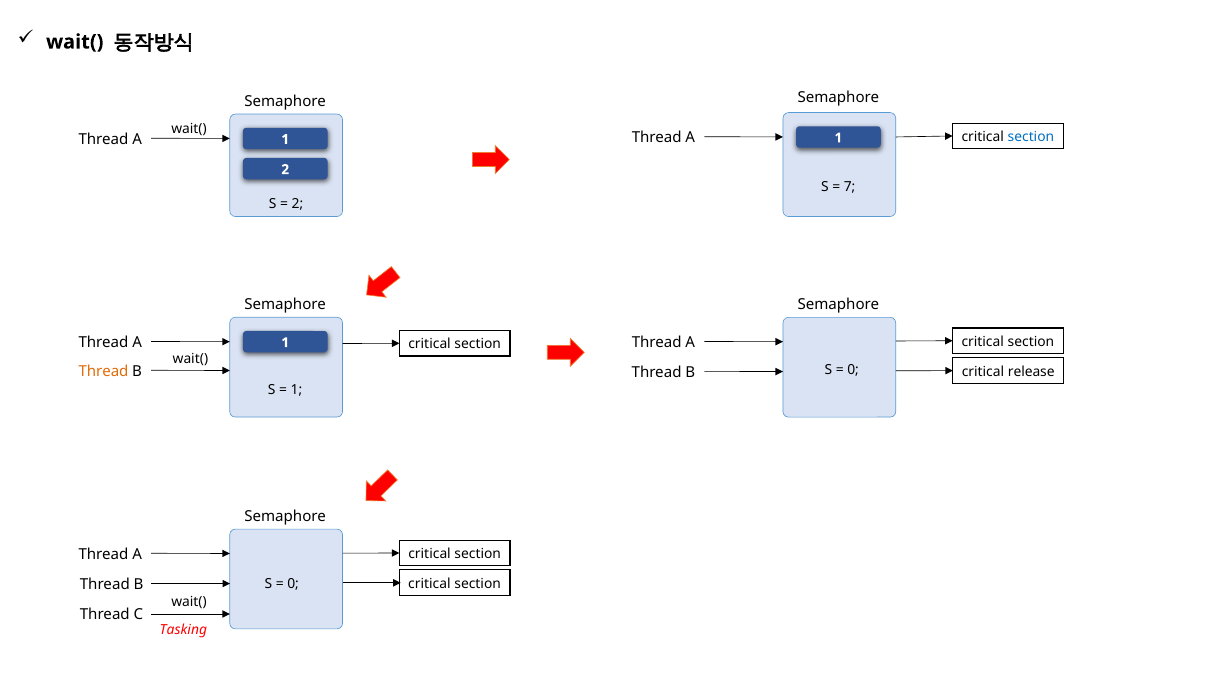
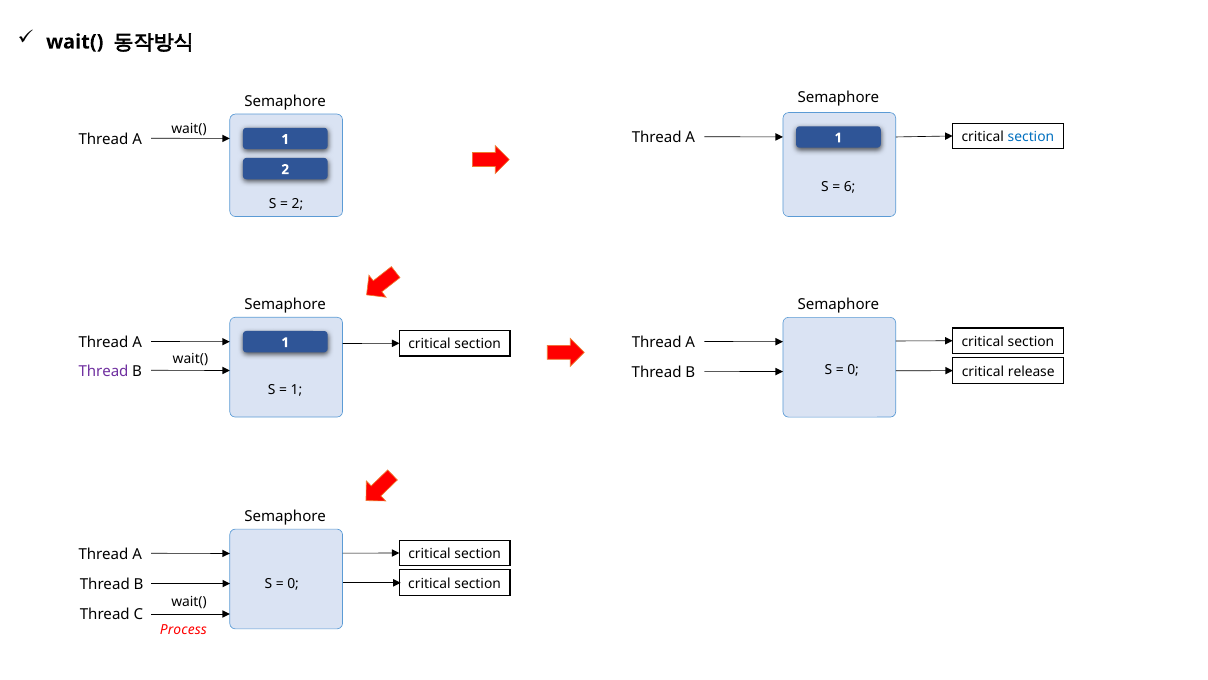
7: 7 -> 6
Thread at (103, 371) colour: orange -> purple
Tasking: Tasking -> Process
